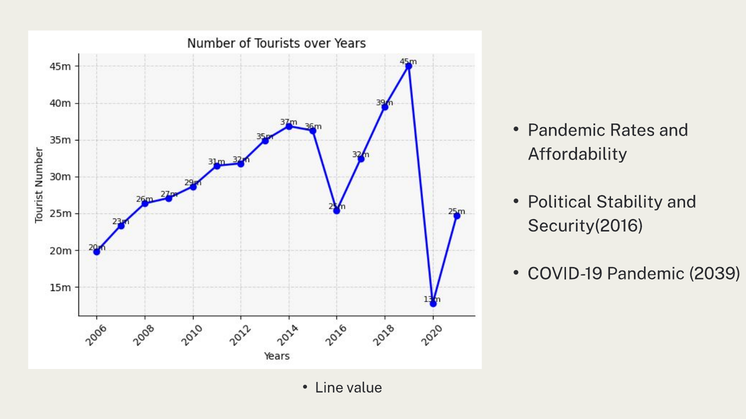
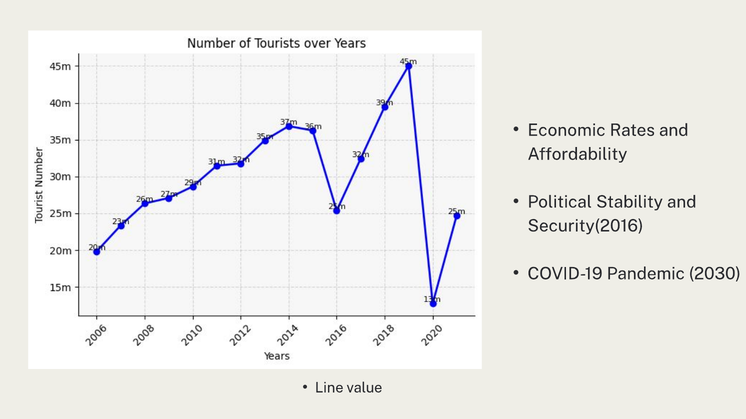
Pandemic at (567, 130): Pandemic -> Economic
2039: 2039 -> 2030
